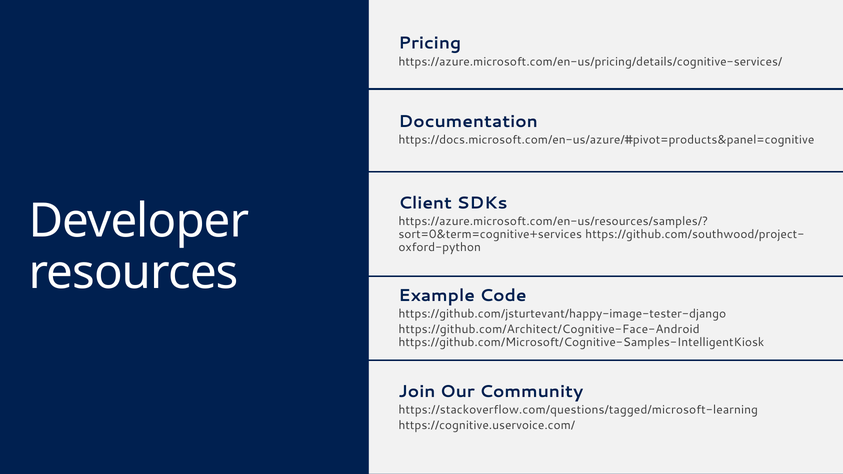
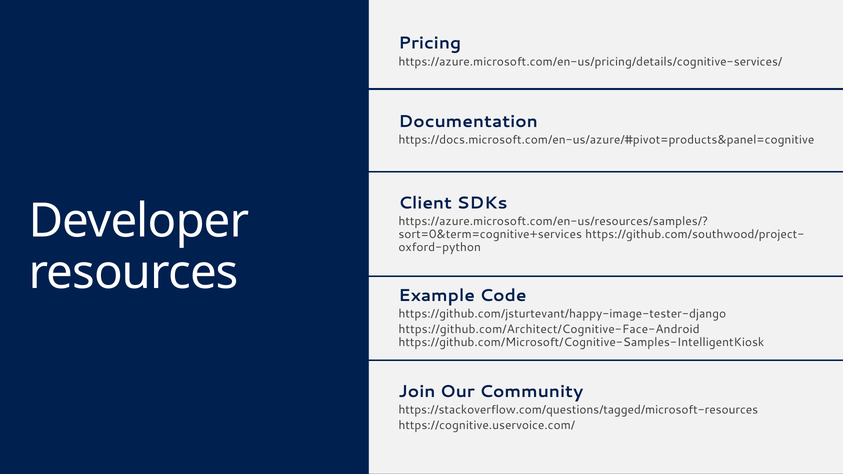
https://stackoverflow.com/questions/tagged/microsoft-learning: https://stackoverflow.com/questions/tagged/microsoft-learning -> https://stackoverflow.com/questions/tagged/microsoft-resources
